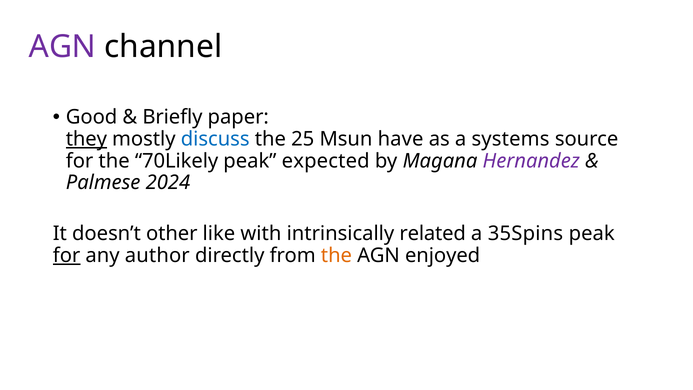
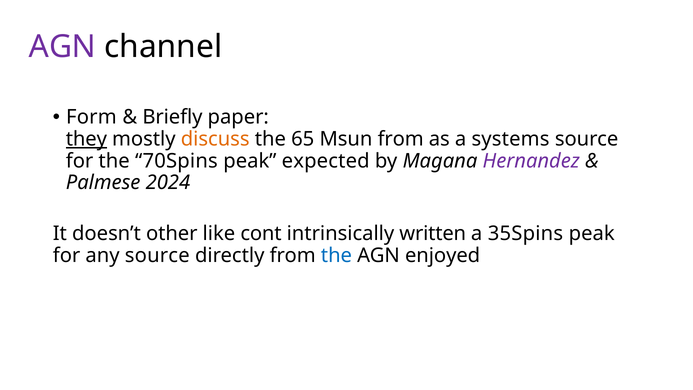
Good: Good -> Form
discuss colour: blue -> orange
25: 25 -> 65
Msun have: have -> from
70Likely: 70Likely -> 70Spins
with: with -> cont
related: related -> written
for at (67, 255) underline: present -> none
any author: author -> source
the at (336, 255) colour: orange -> blue
